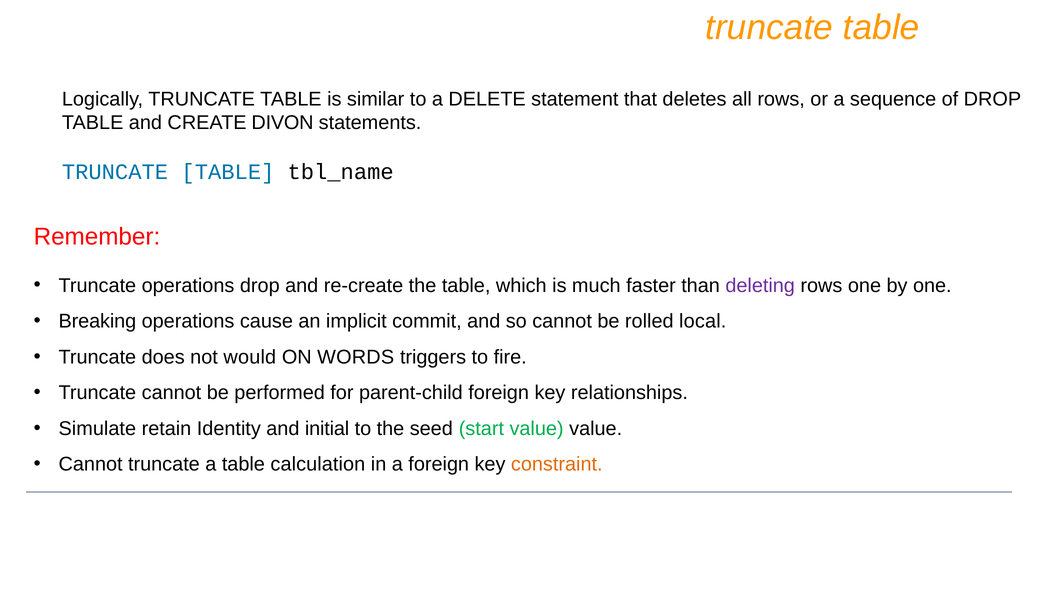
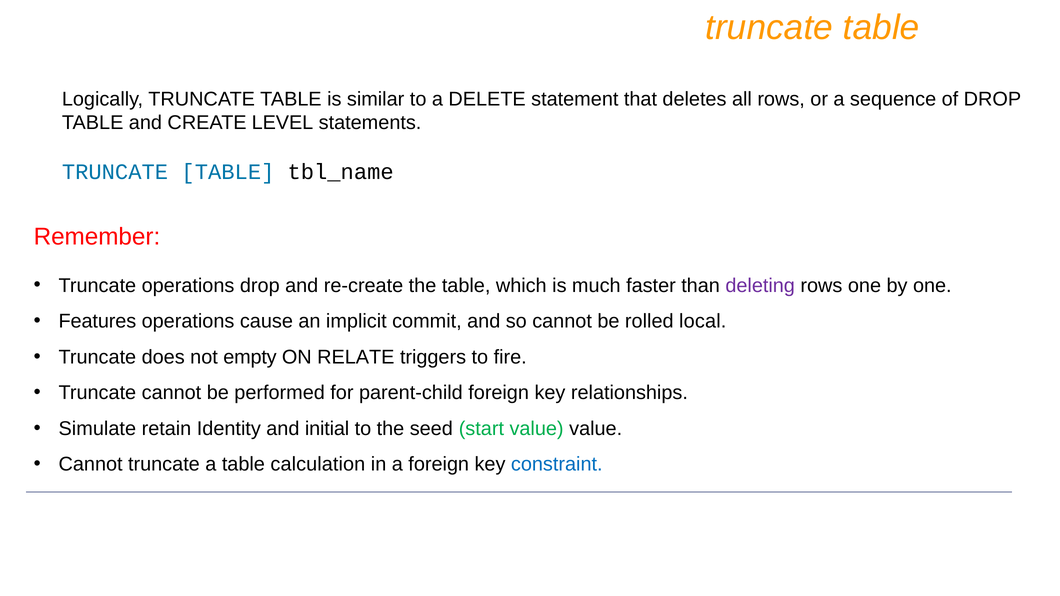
DIVON: DIVON -> LEVEL
Breaking: Breaking -> Features
would: would -> empty
WORDS: WORDS -> RELATE
constraint colour: orange -> blue
